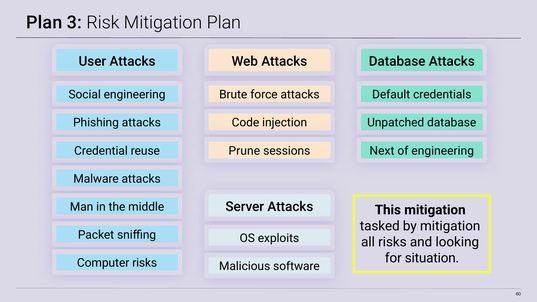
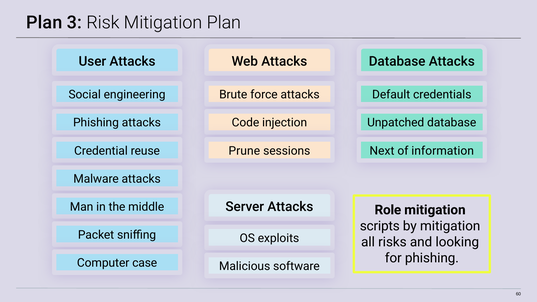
of engineering: engineering -> information
This: This -> Role
tasked: tasked -> scripts
for situation: situation -> phishing
Computer risks: risks -> case
